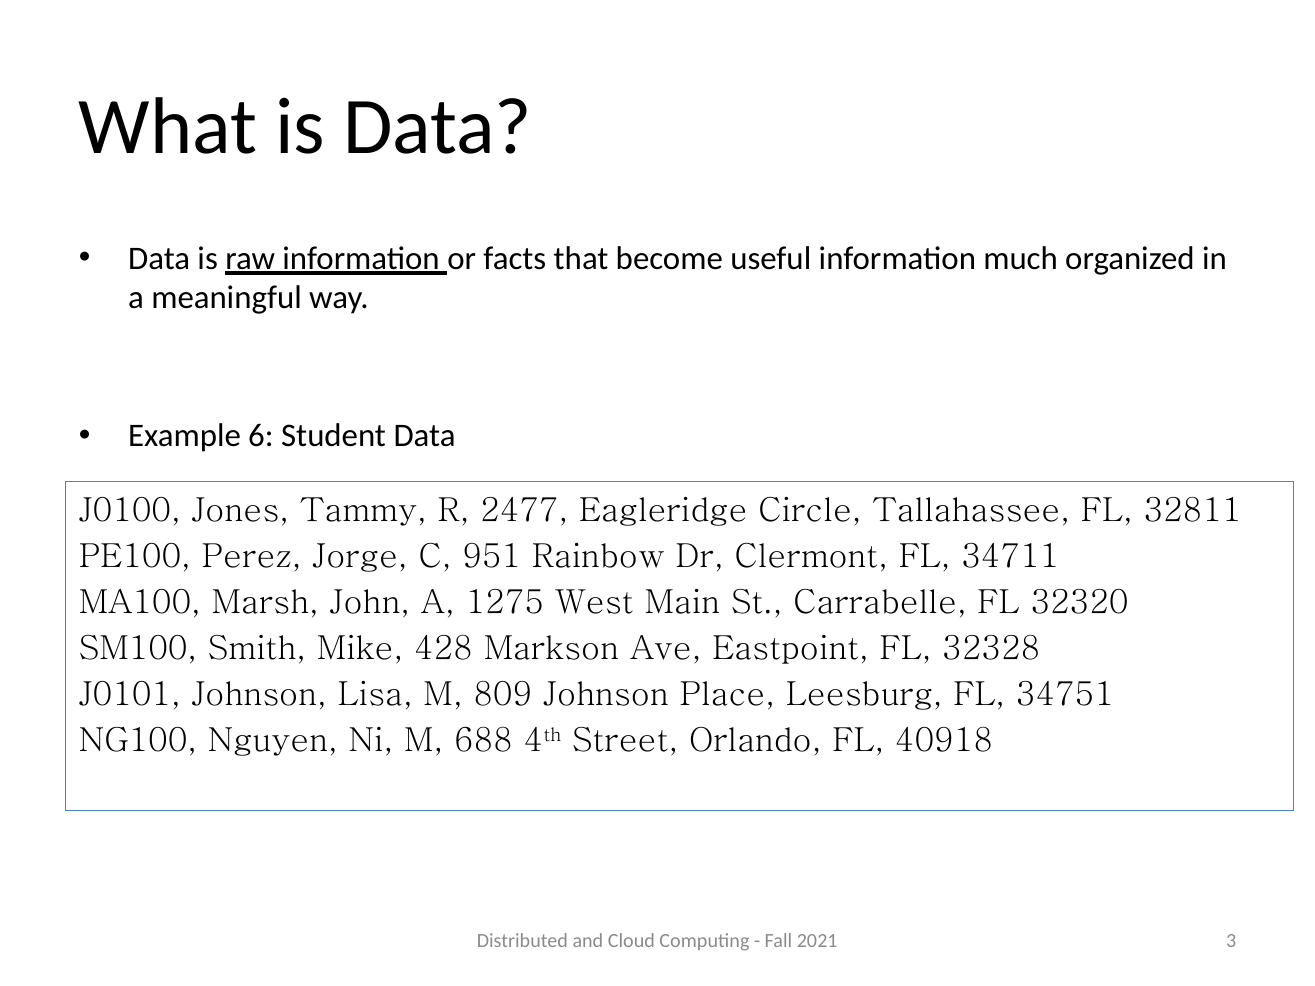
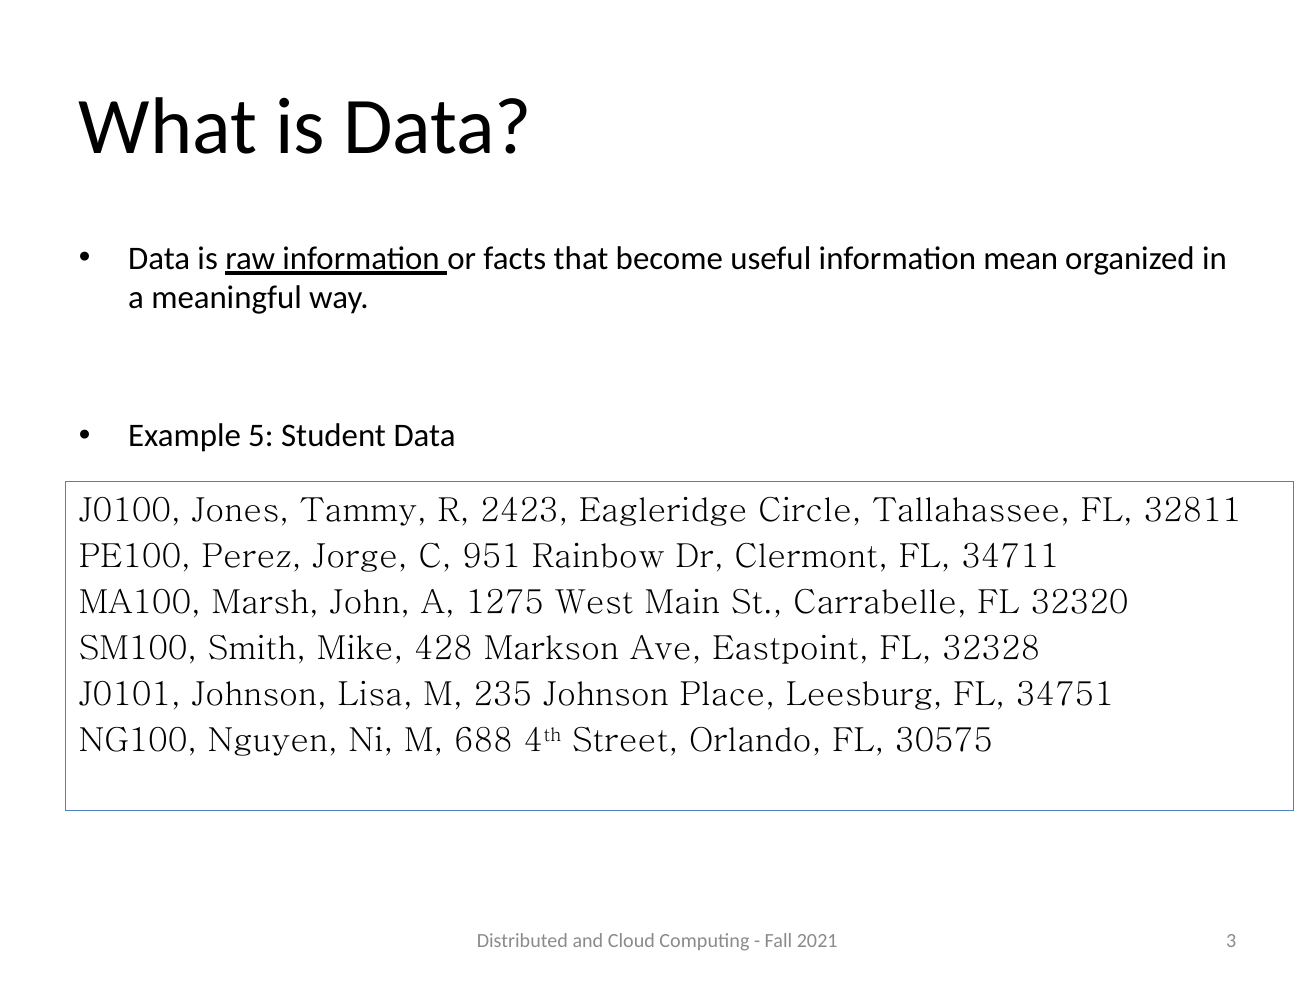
much: much -> mean
6: 6 -> 5
2477: 2477 -> 2423
809: 809 -> 235
40918: 40918 -> 30575
